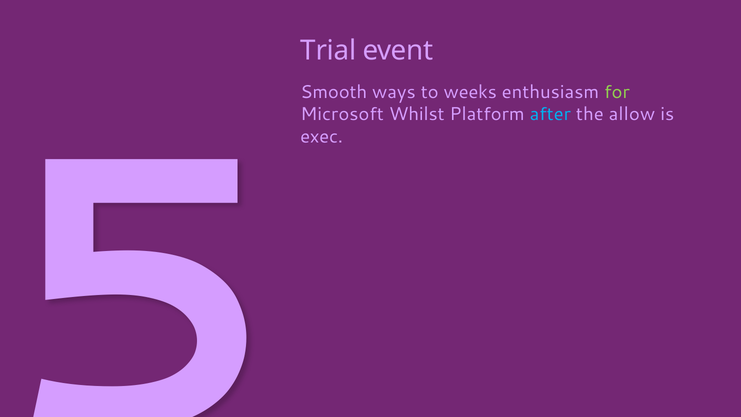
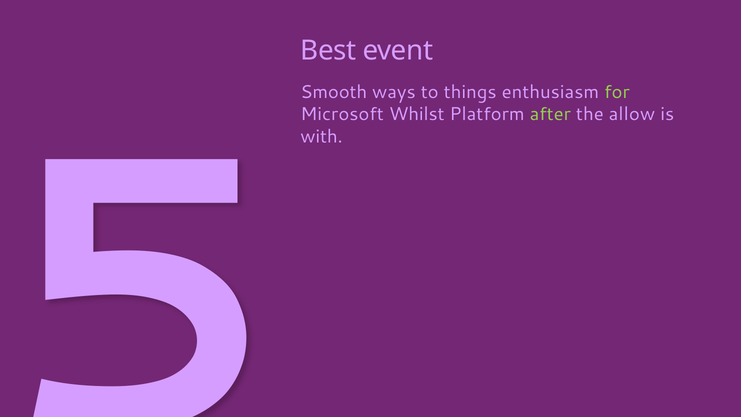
Trial: Trial -> Best
weeks: weeks -> things
after colour: light blue -> light green
exec: exec -> with
